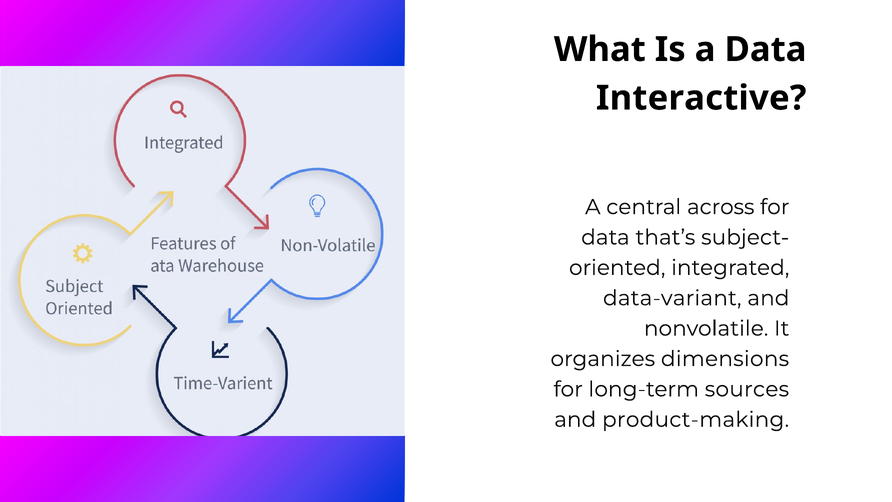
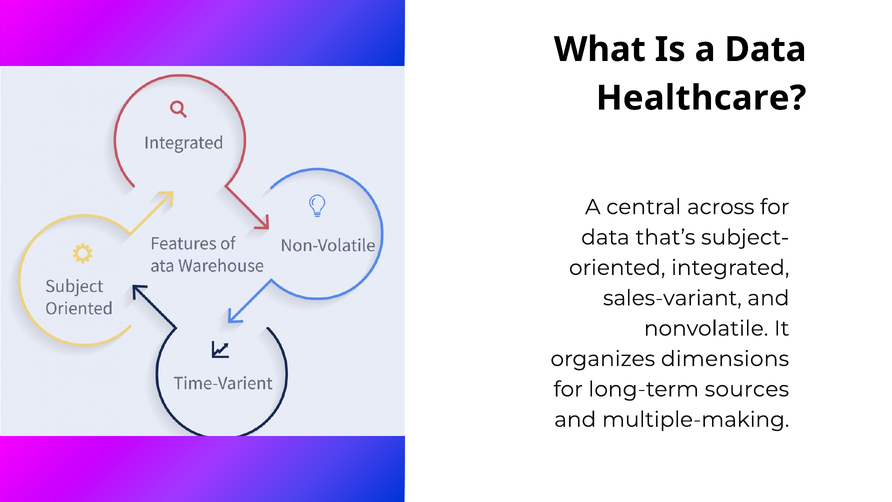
Interactive: Interactive -> Healthcare
data-variant: data-variant -> sales-variant
product-making: product-making -> multiple-making
